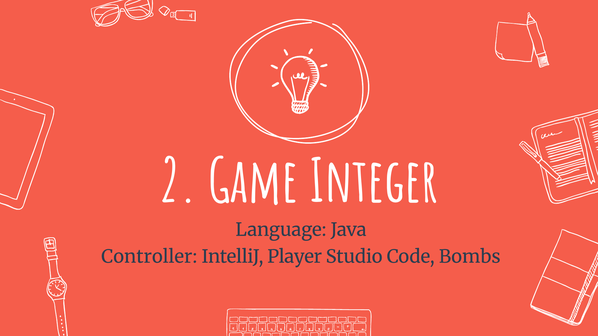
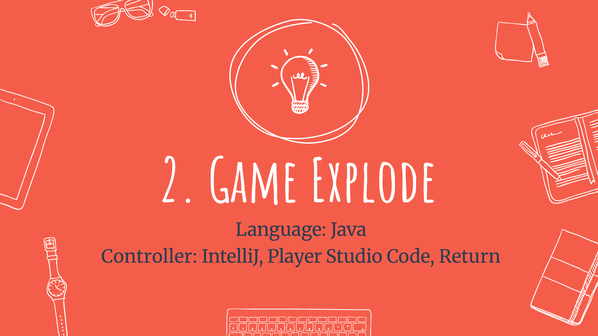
Integer: Integer -> Explode
Bombs: Bombs -> Return
